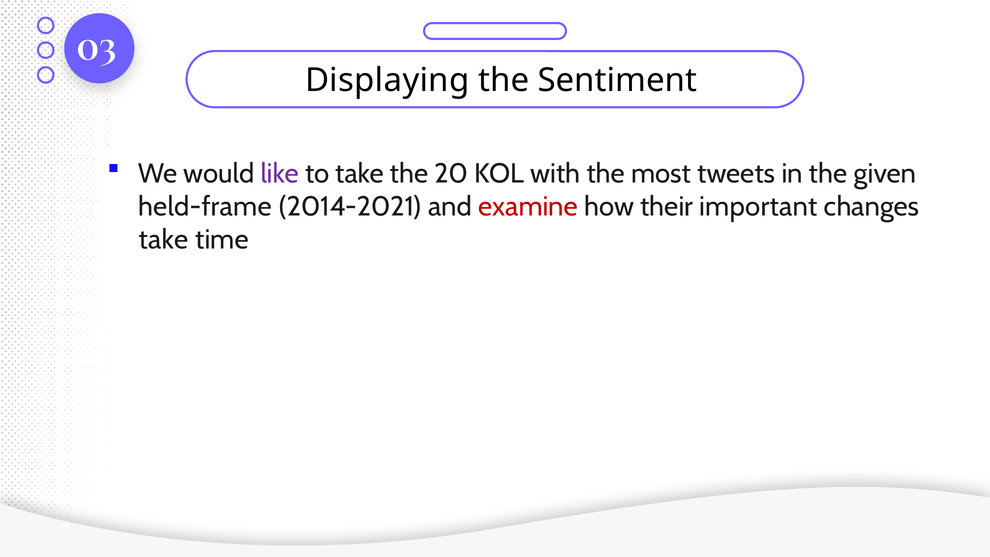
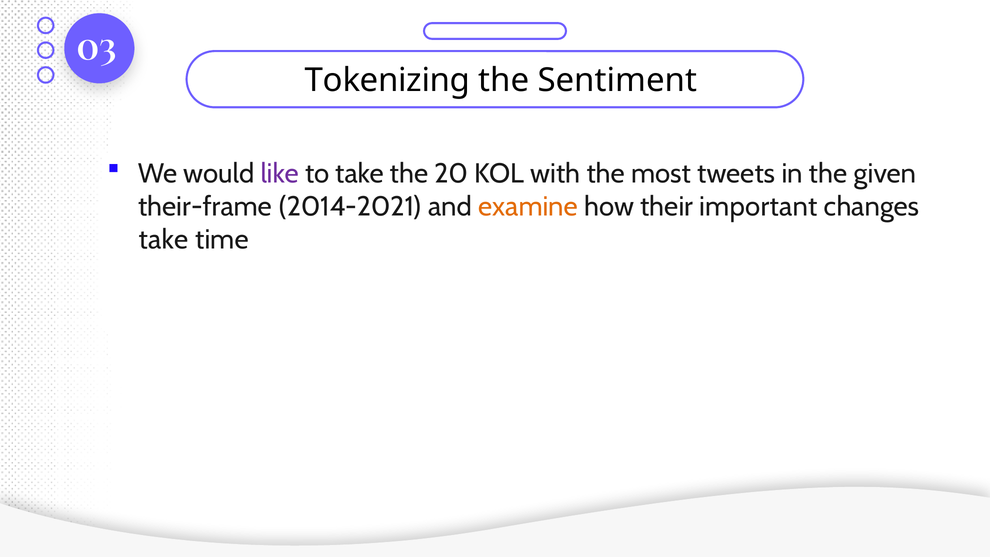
Displaying: Displaying -> Tokenizing
held-frame: held-frame -> their-frame
examine colour: red -> orange
